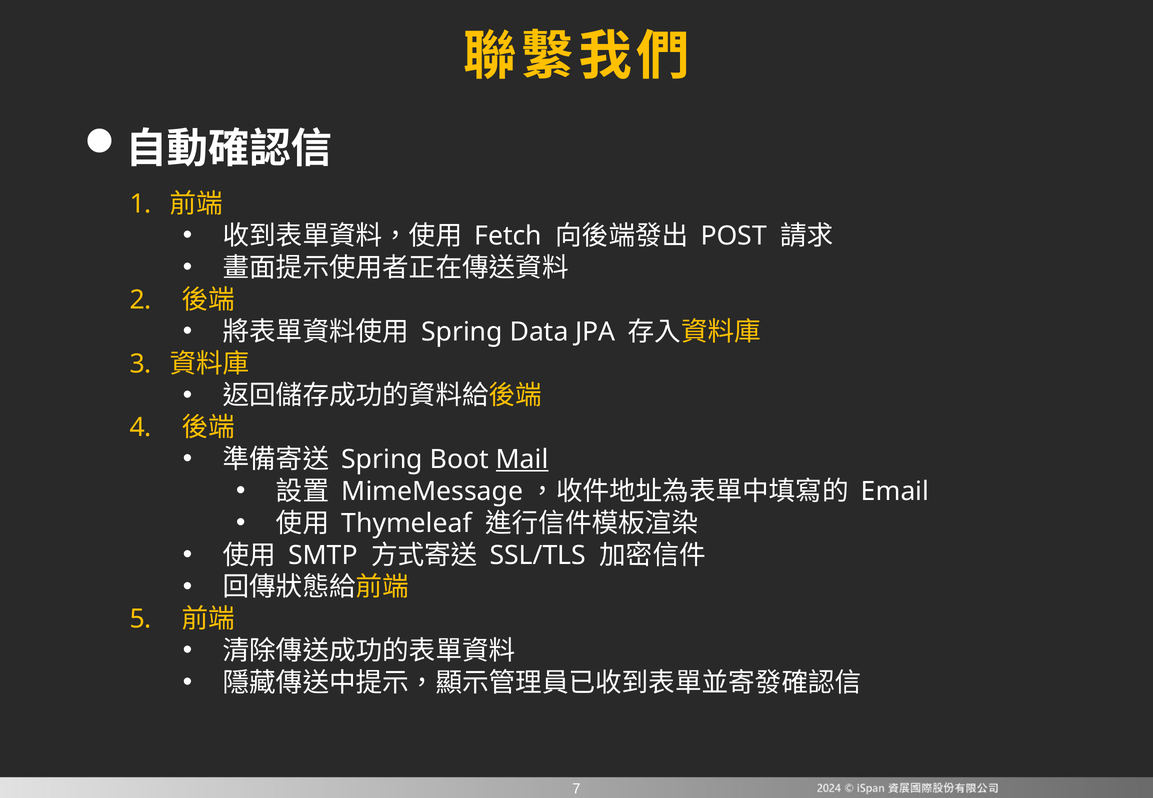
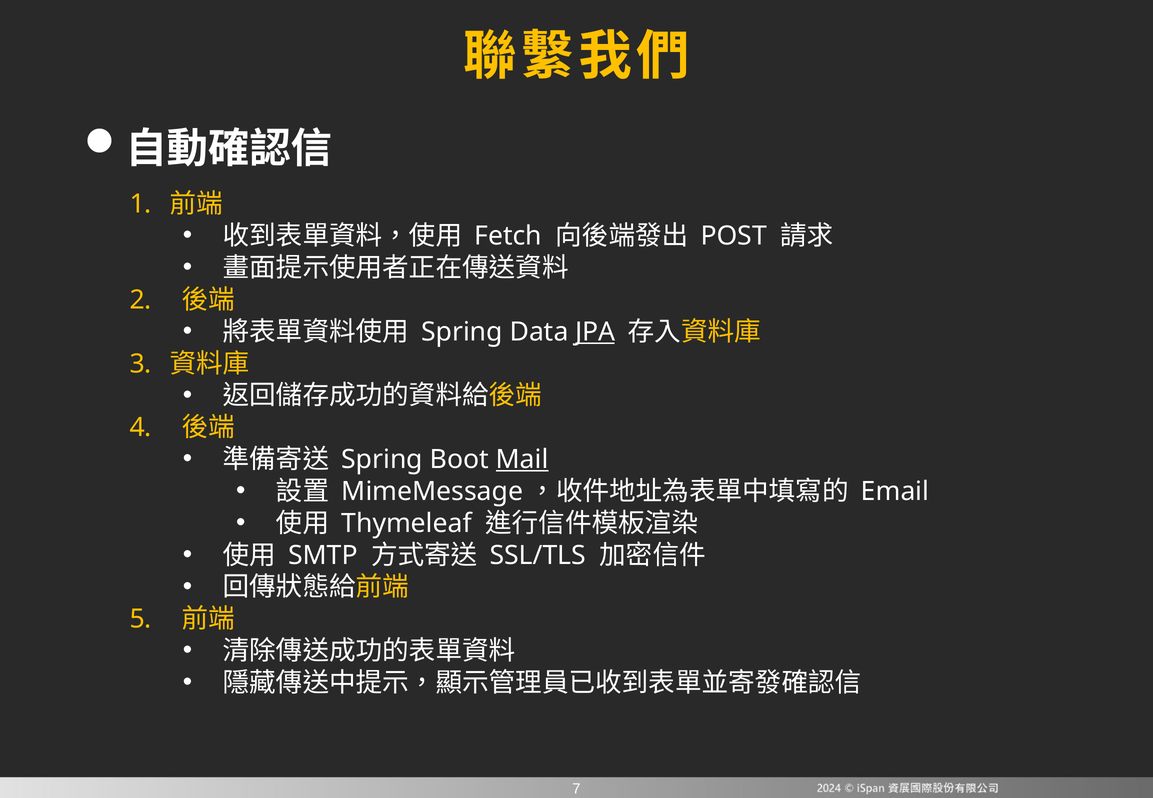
JPA underline: none -> present
